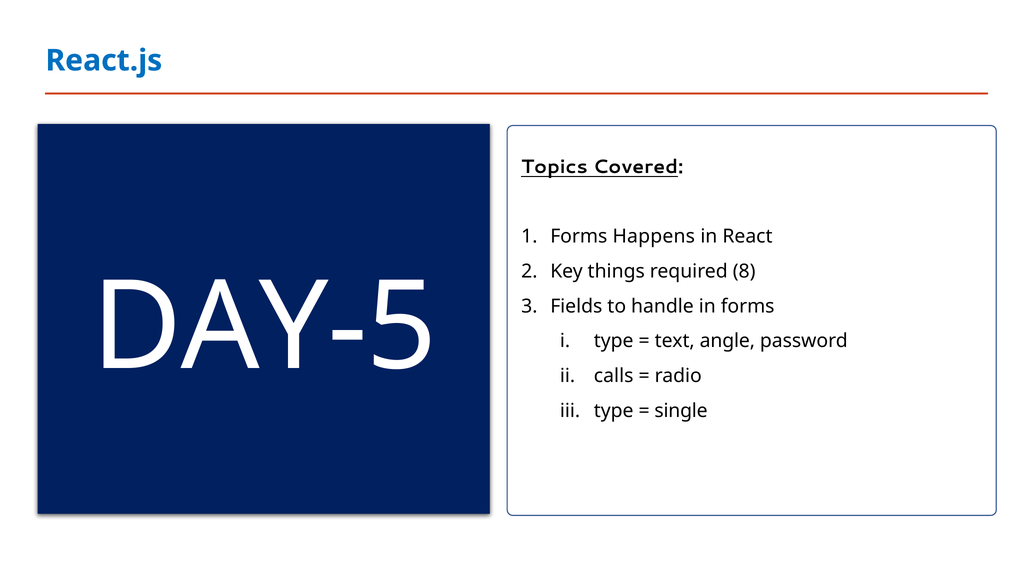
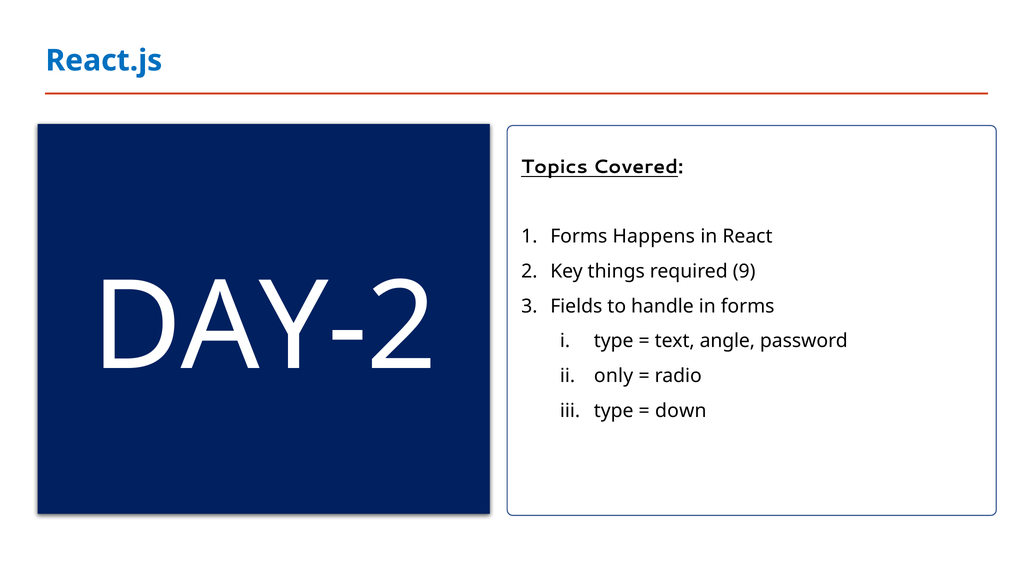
8: 8 -> 9
DAY-5: DAY-5 -> DAY-2
calls: calls -> only
single: single -> down
